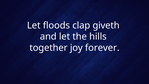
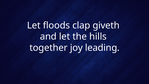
forever: forever -> leading
